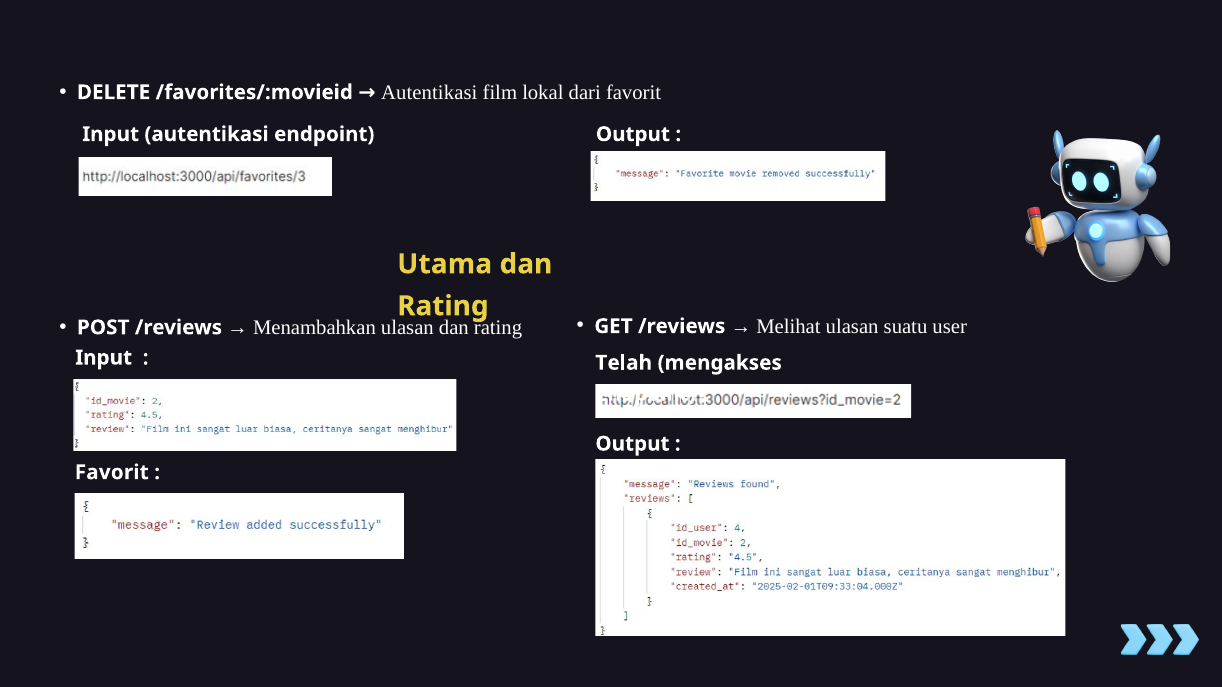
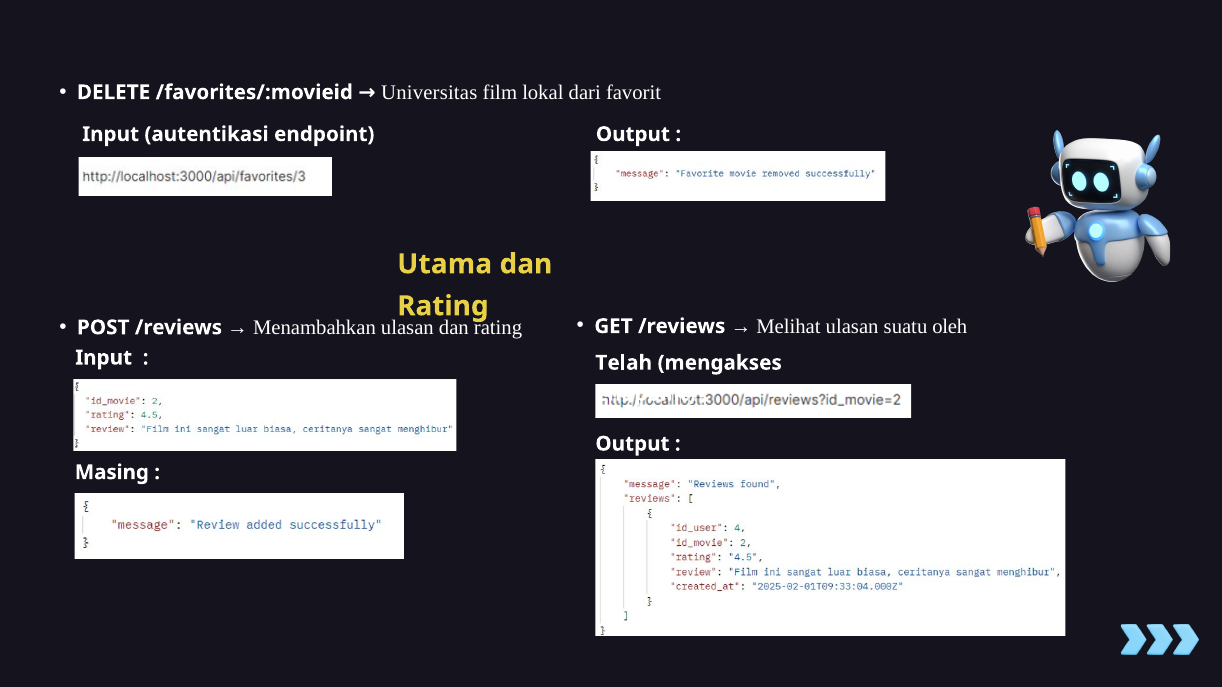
Autentikasi at (429, 92): Autentikasi -> Universitas
user: user -> oleh
Favorit at (112, 473): Favorit -> Masing
